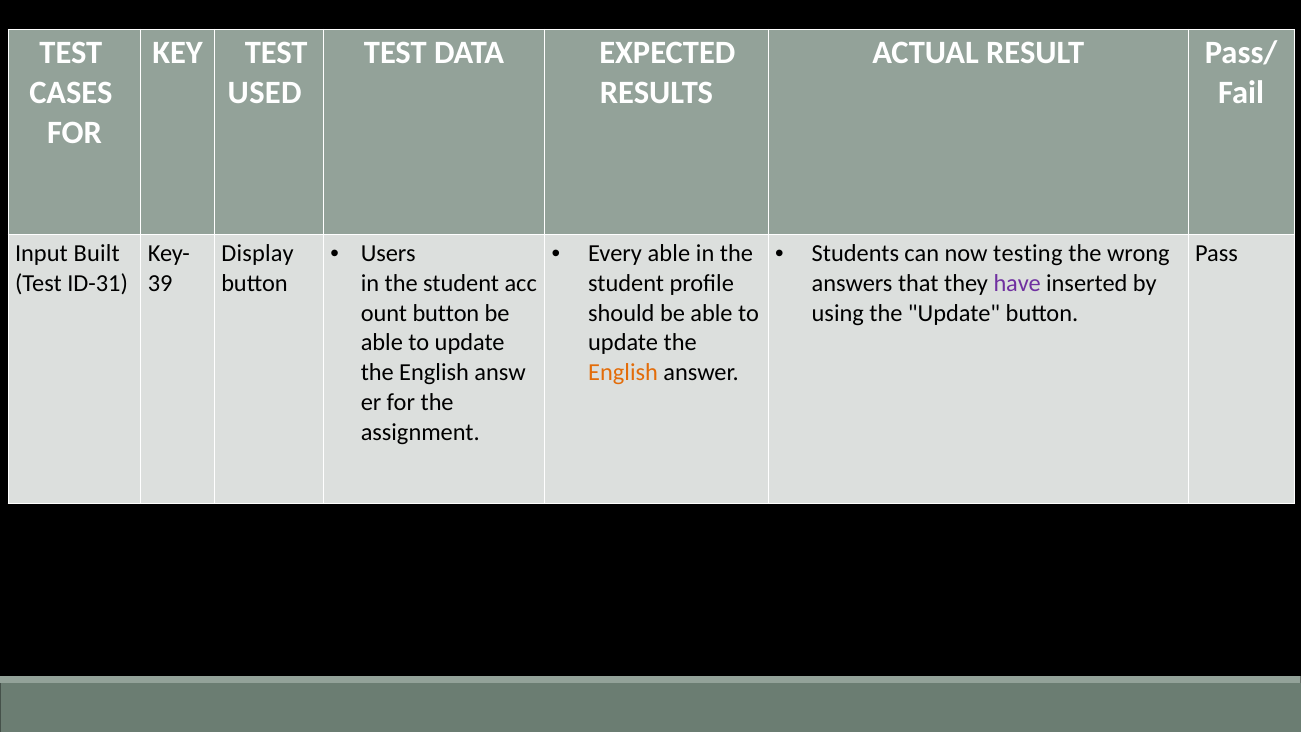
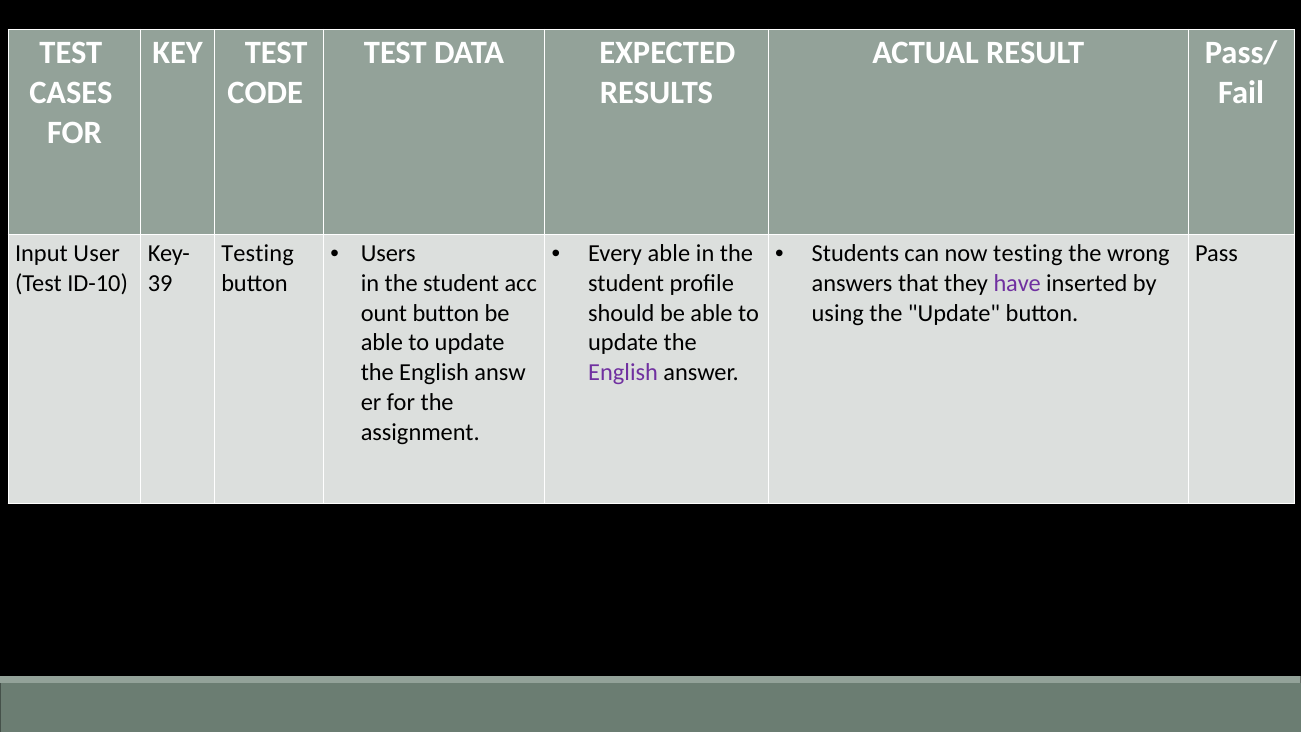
USED​​: USED​​ -> CODE​​
Built: Built -> User
Display at (258, 253): Display -> Testing
ID-31: ID-31 -> ID-10
English at (623, 372) colour: orange -> purple
